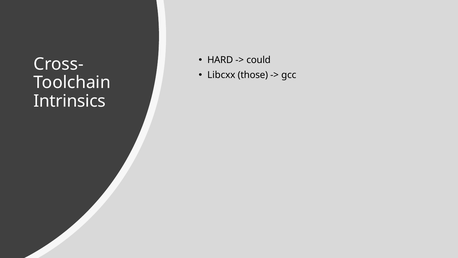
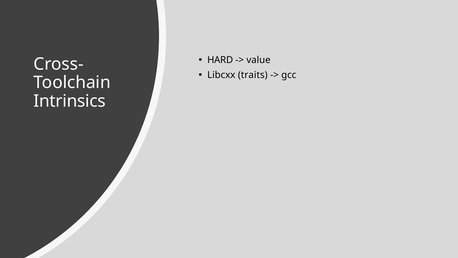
could: could -> value
those: those -> traits
